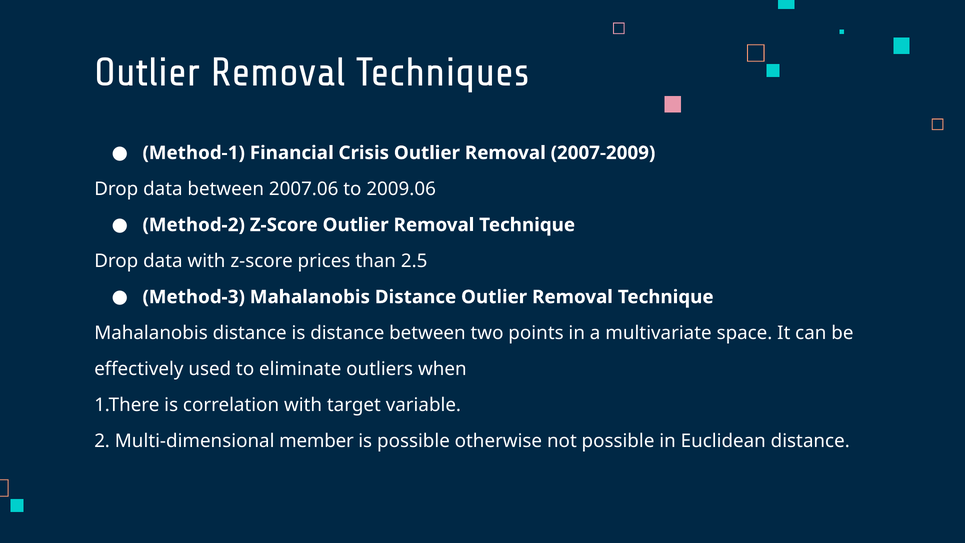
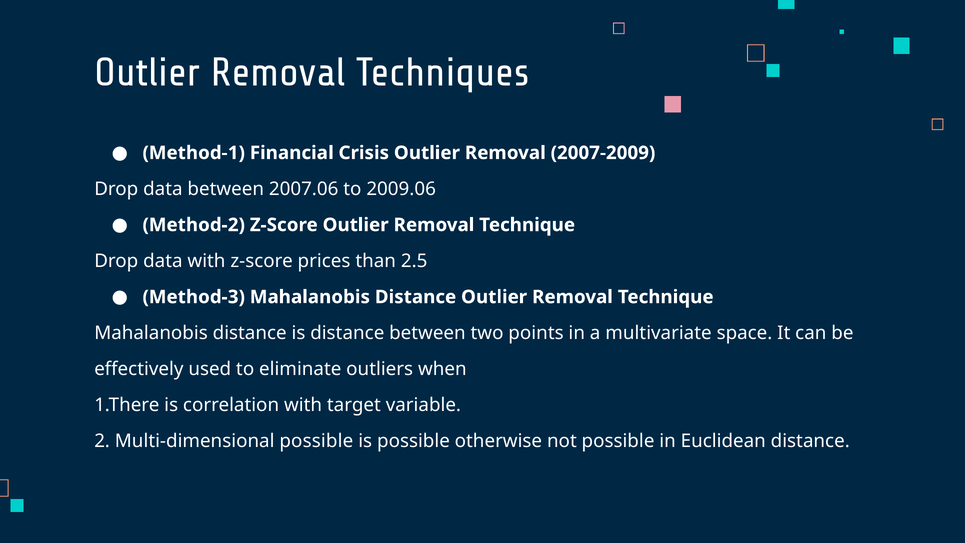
Multi-dimensional member: member -> possible
